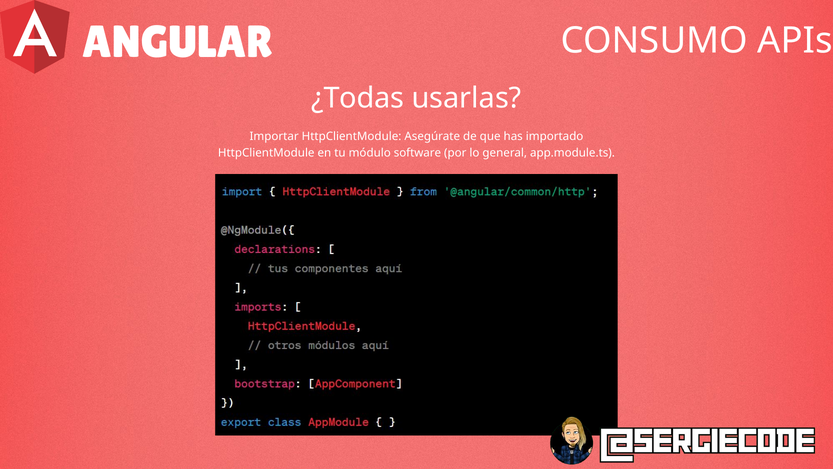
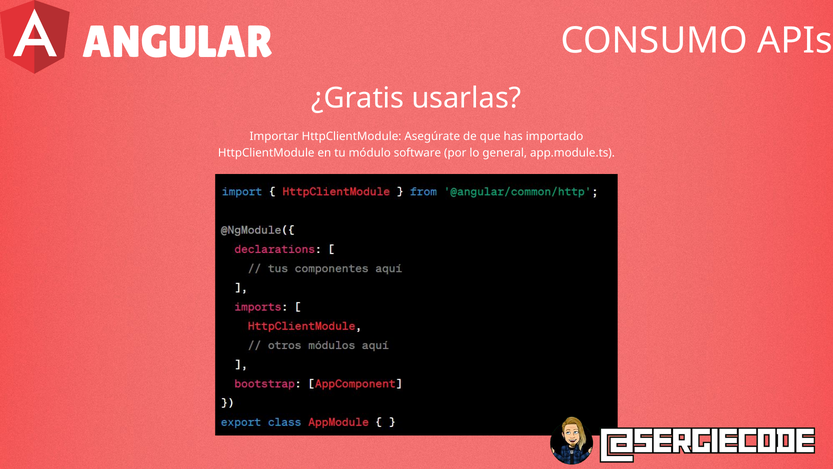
¿Todas: ¿Todas -> ¿Gratis
